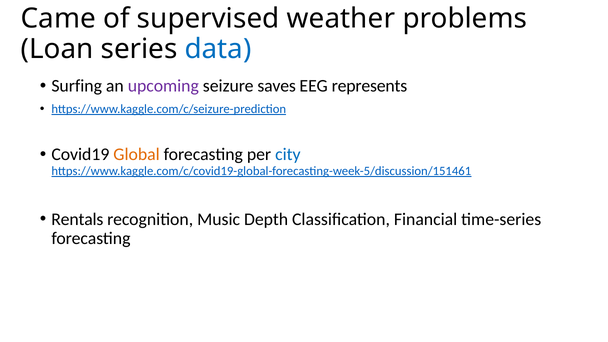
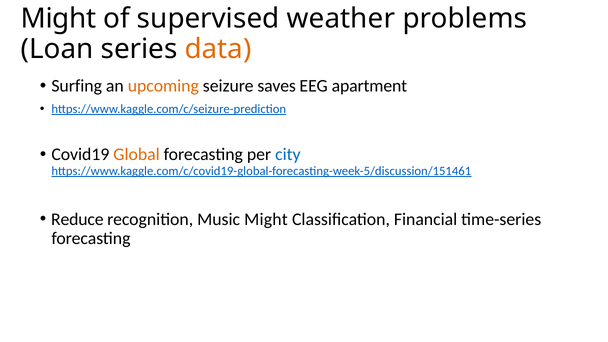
Came at (58, 19): Came -> Might
data colour: blue -> orange
upcoming colour: purple -> orange
represents: represents -> apartment
Rentals: Rentals -> Reduce
Music Depth: Depth -> Might
